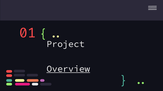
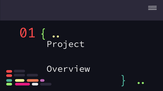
Overview underline: present -> none
